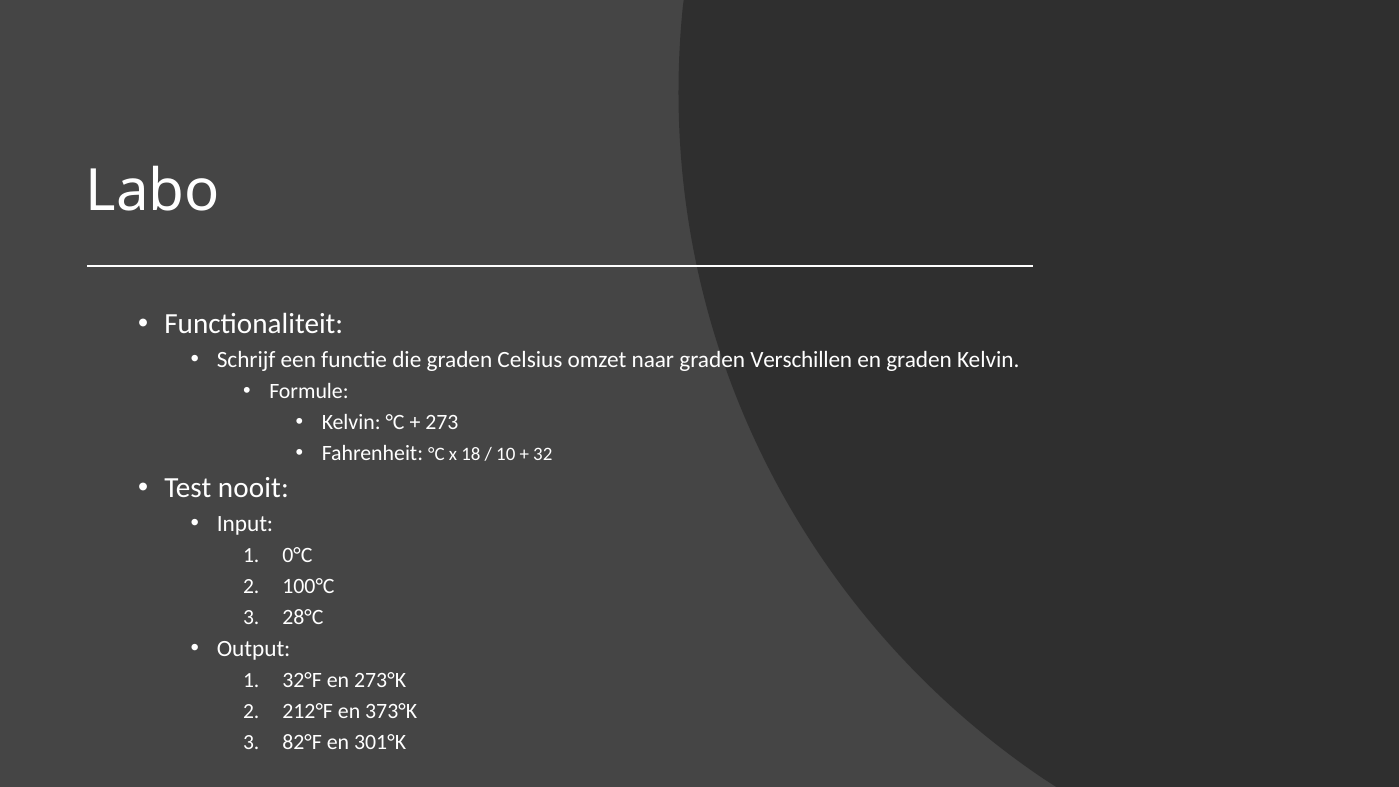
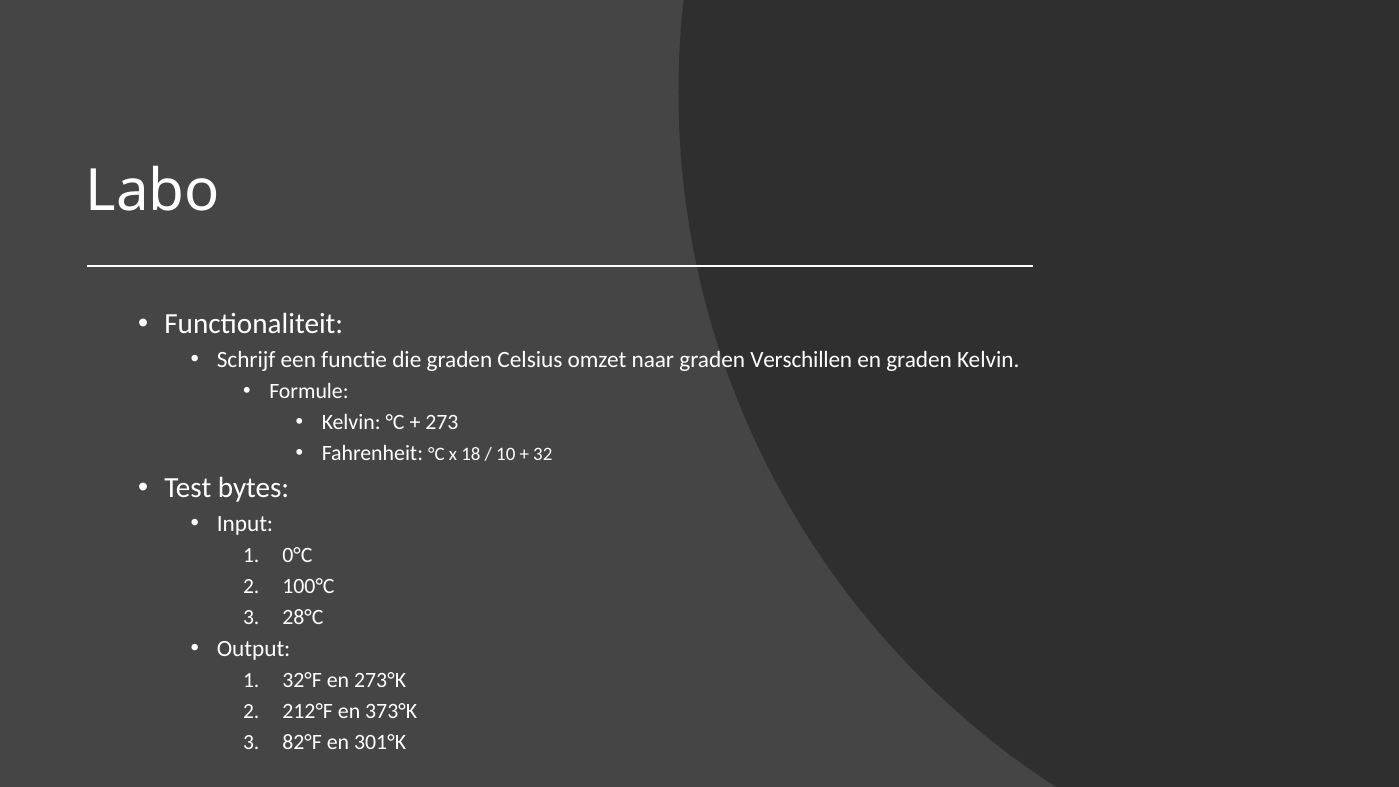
nooit: nooit -> bytes
